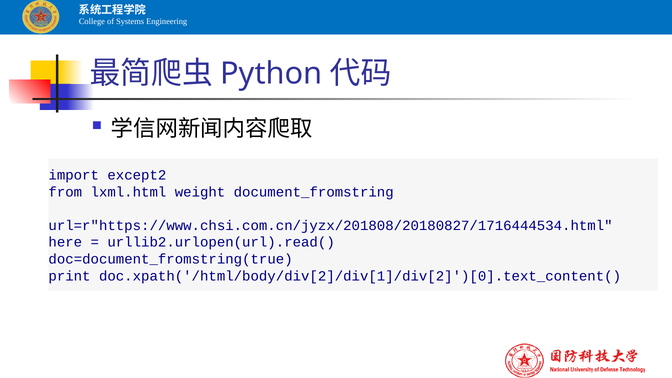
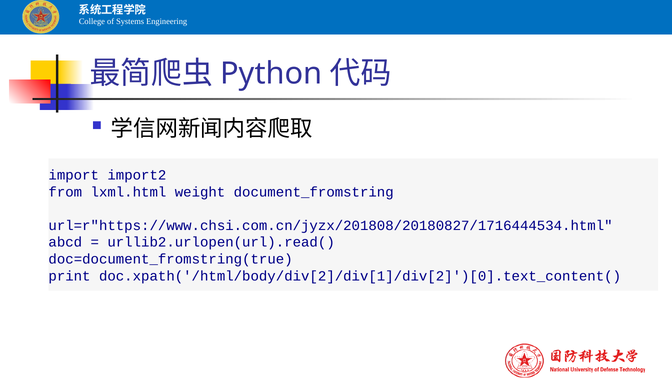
except2: except2 -> import2
here: here -> abcd
